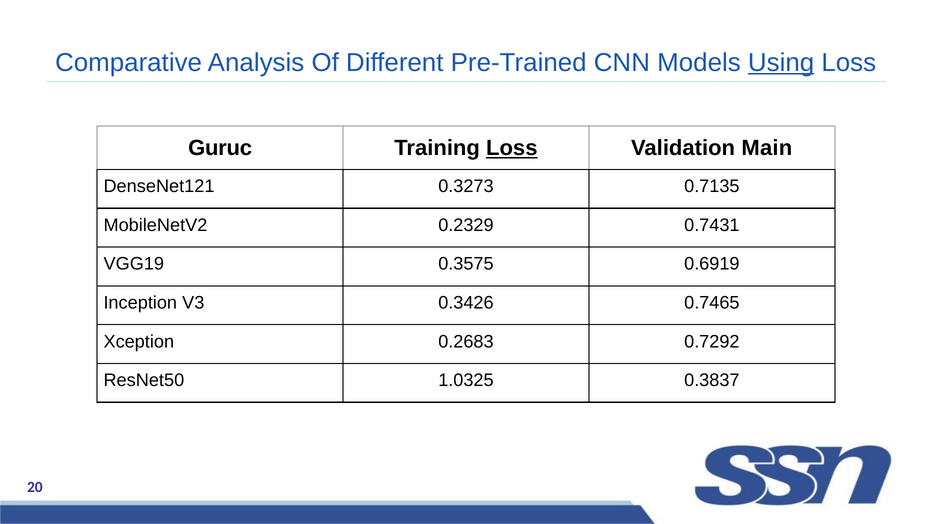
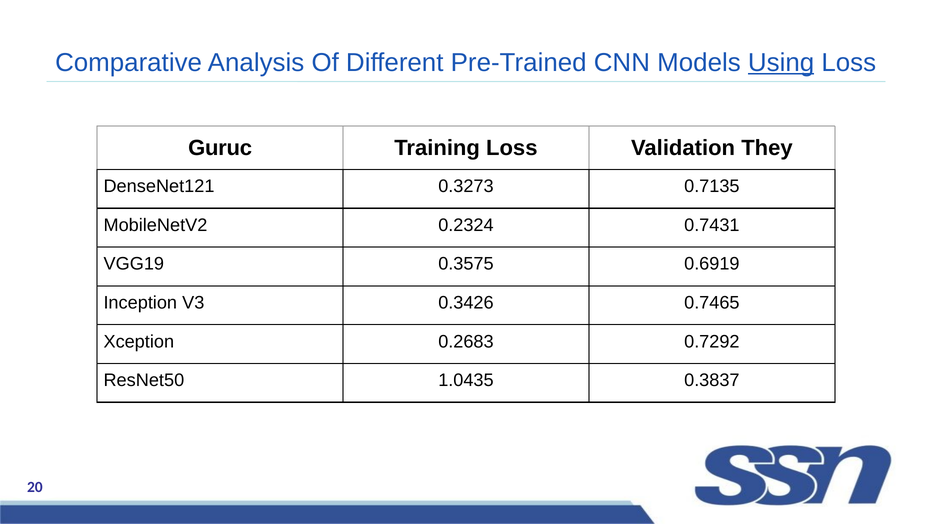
Loss at (512, 148) underline: present -> none
Main: Main -> They
0.2329: 0.2329 -> 0.2324
1.0325: 1.0325 -> 1.0435
